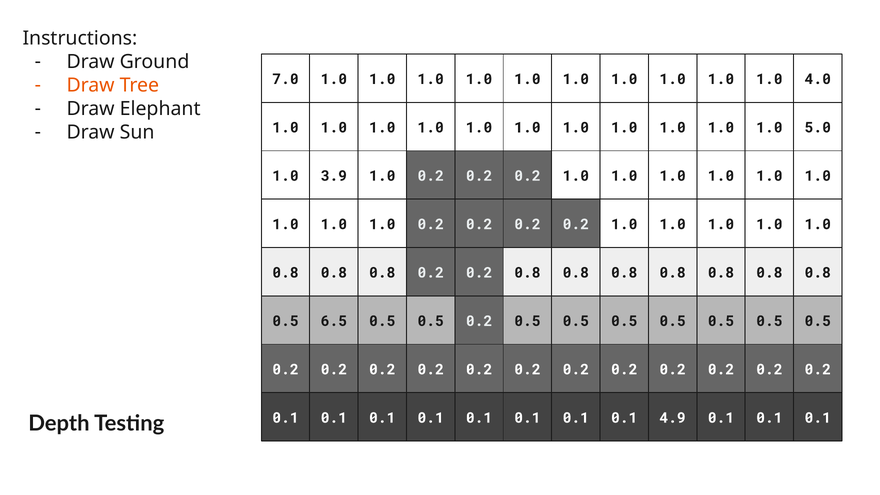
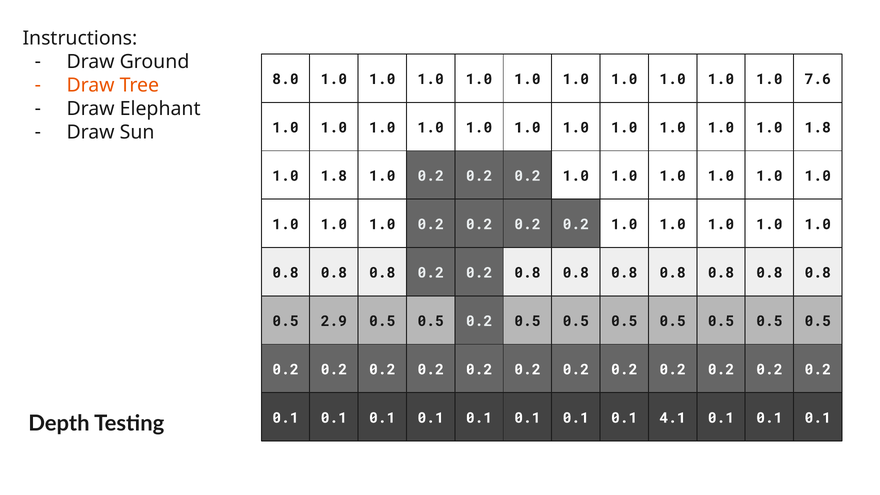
7.0: 7.0 -> 8.0
4.0: 4.0 -> 7.6
5.0 at (818, 128): 5.0 -> 1.8
3.9 at (334, 176): 3.9 -> 1.8
6.5: 6.5 -> 2.9
4.9: 4.9 -> 4.1
